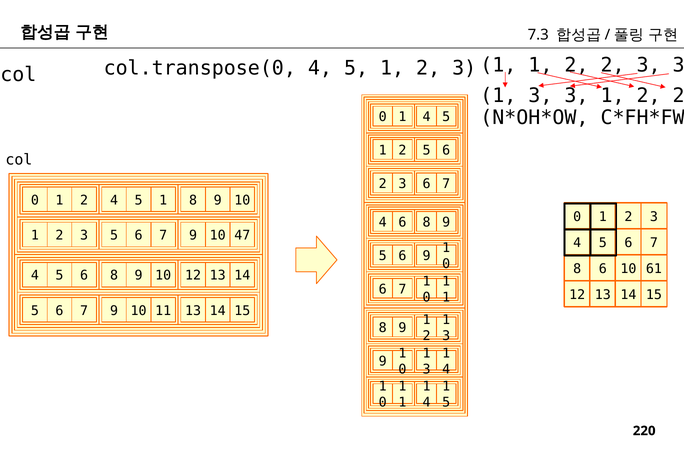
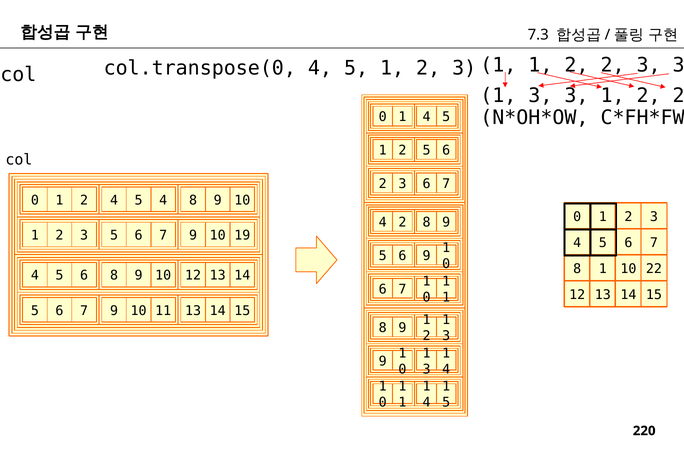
2 4 5 1: 1 -> 4
4 6: 6 -> 2
47: 47 -> 19
8 6: 6 -> 1
61: 61 -> 22
